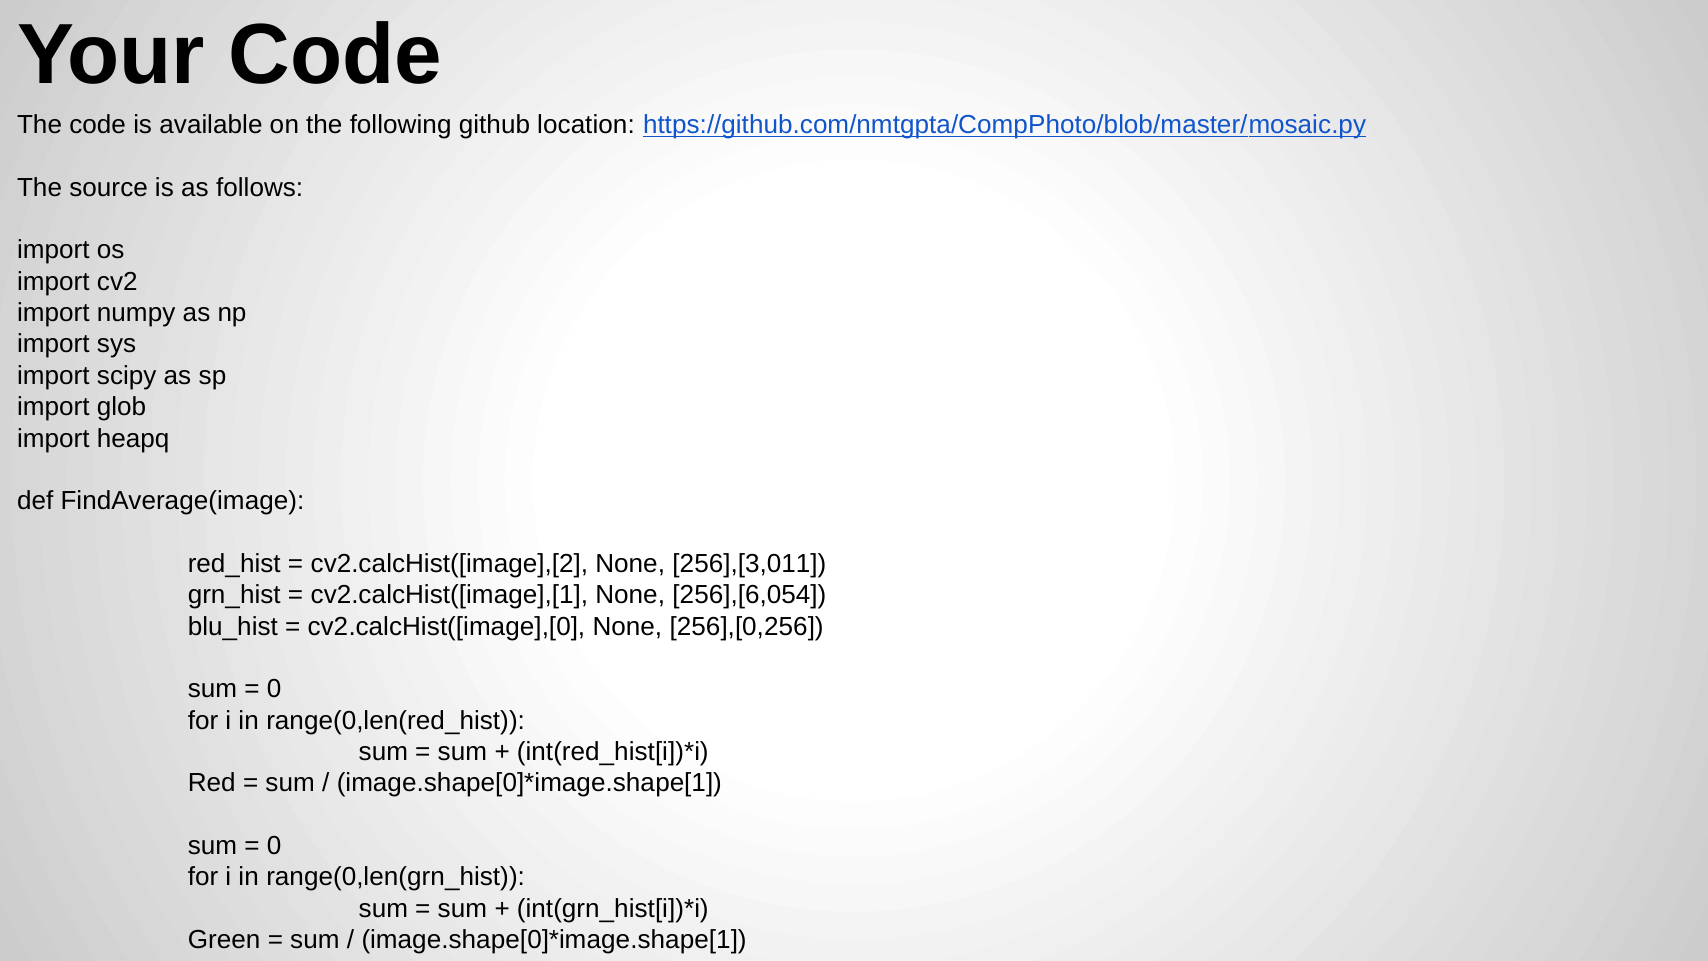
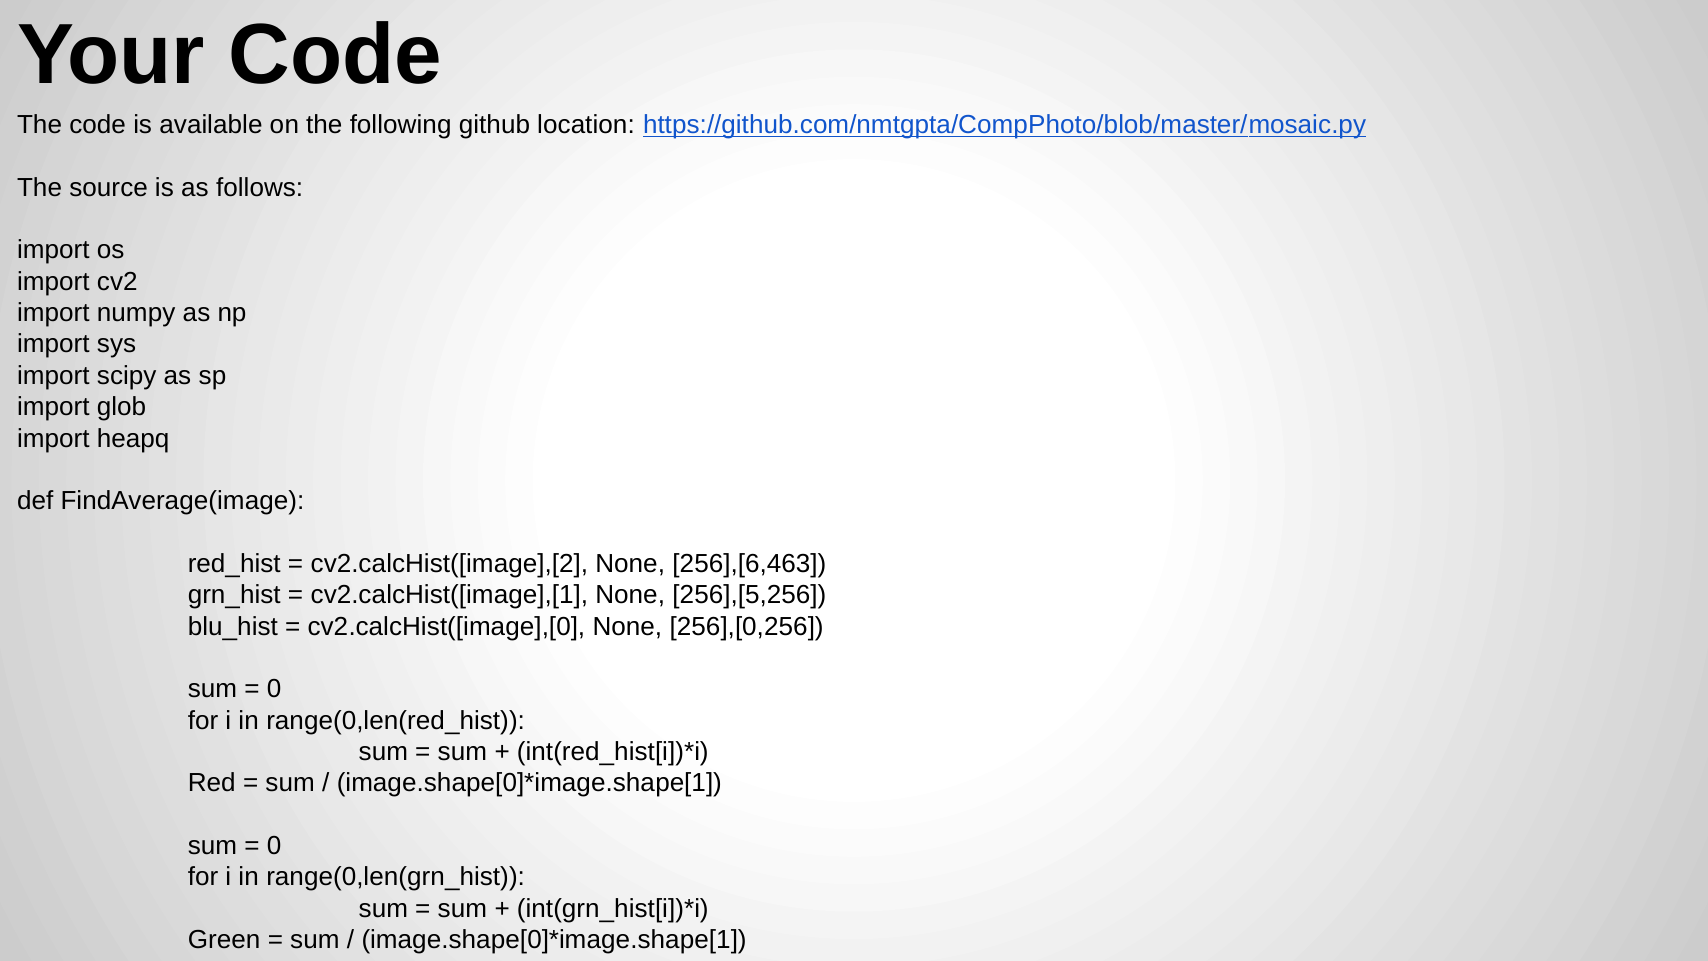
256],[3,011: 256],[3,011 -> 256],[6,463
256],[6,054: 256],[6,054 -> 256],[5,256
